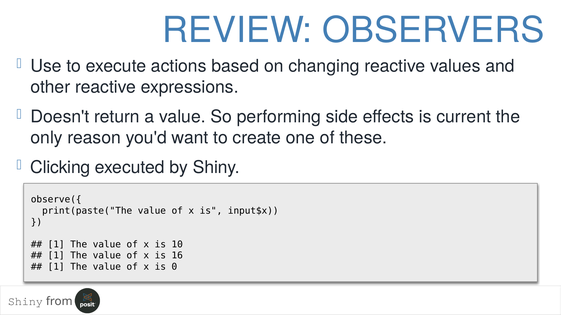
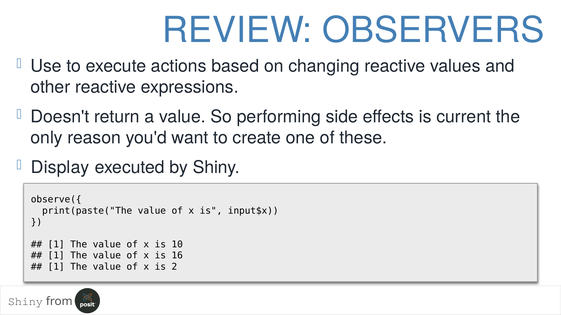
Clicking: Clicking -> Display
0: 0 -> 2
